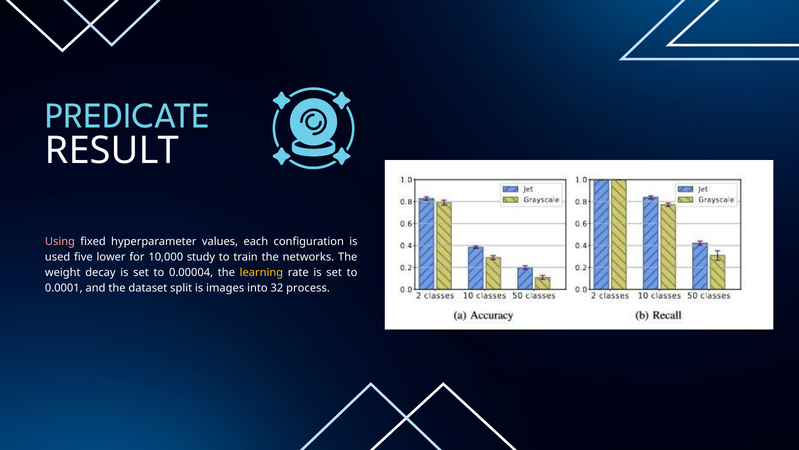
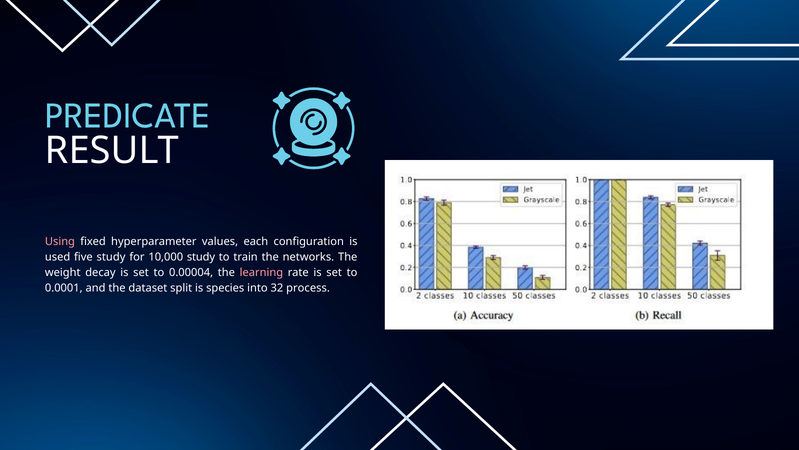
five lower: lower -> study
learning colour: yellow -> pink
images: images -> species
